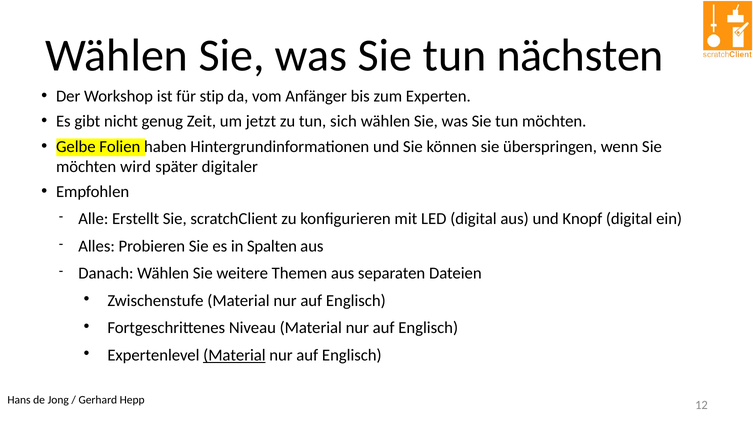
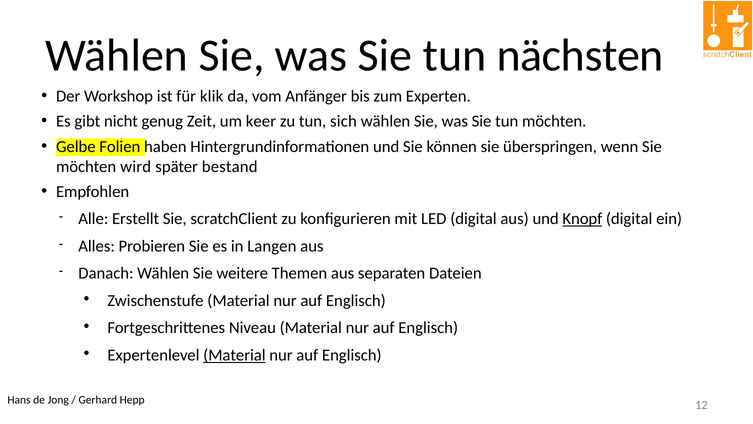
stip: stip -> klik
jetzt: jetzt -> keer
digitaler: digitaler -> bestand
Knopf underline: none -> present
Spalten: Spalten -> Langen
